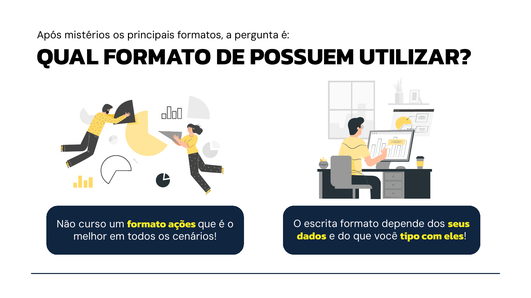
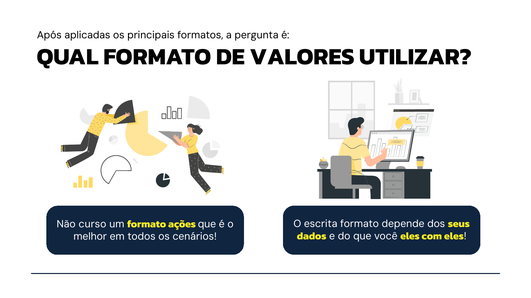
mistérios: mistérios -> aplicadas
POSSUEM: POSSUEM -> VALORES
você tipo: tipo -> eles
